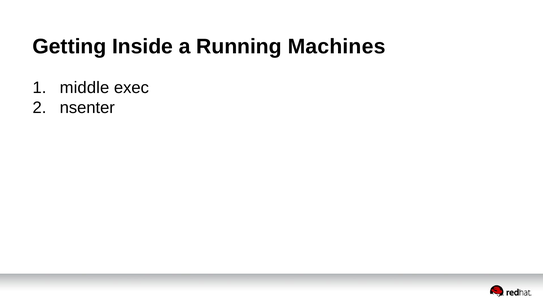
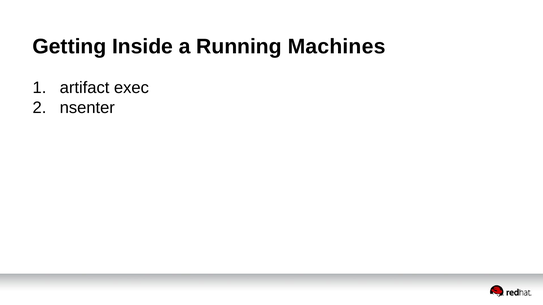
middle: middle -> artifact
